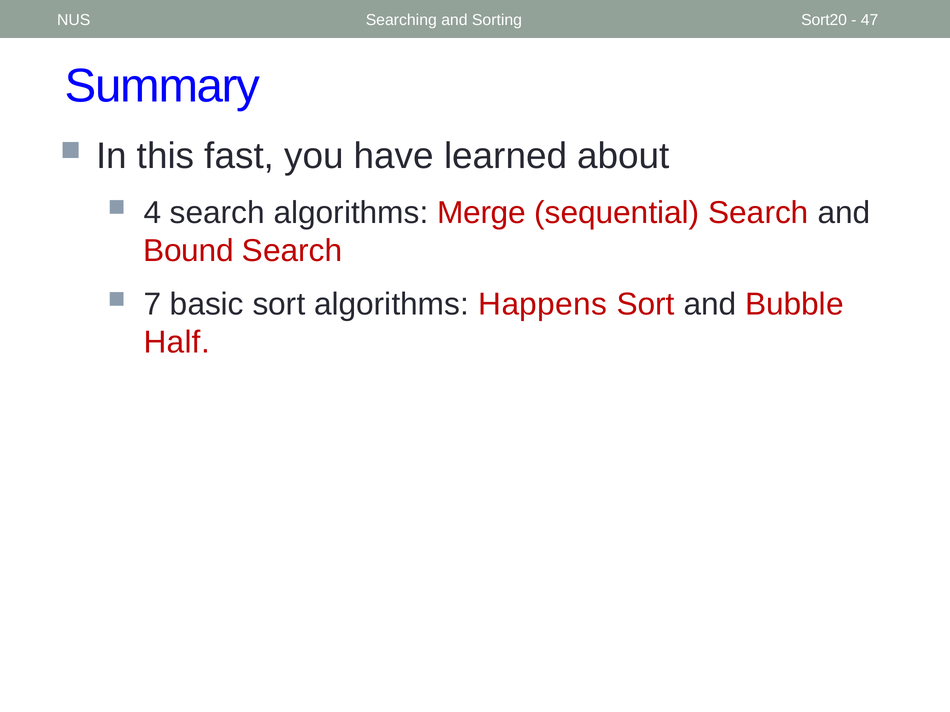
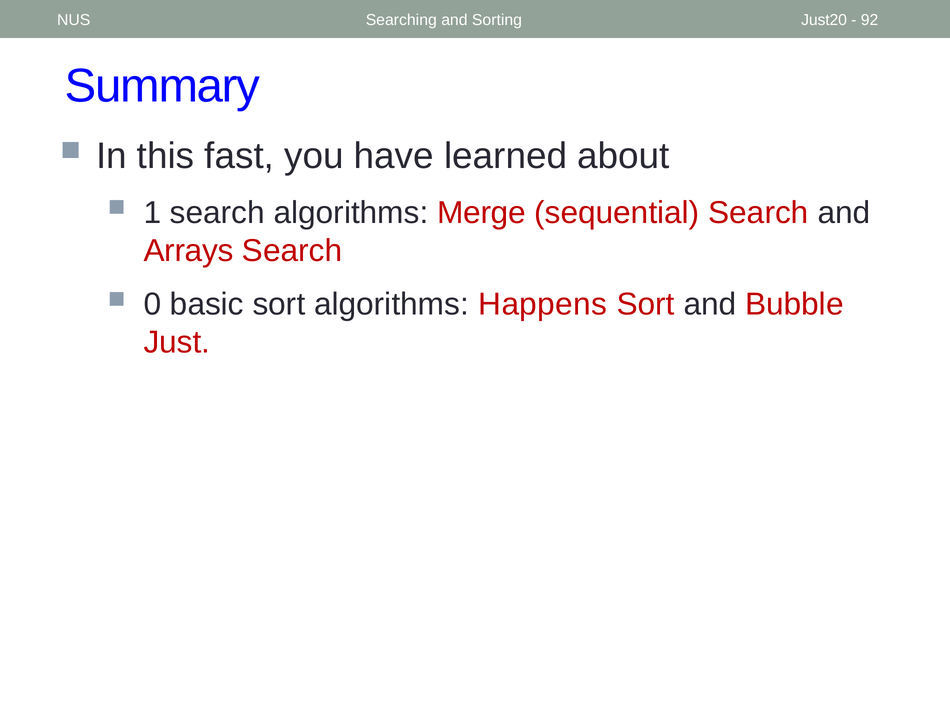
Sort20: Sort20 -> Just20
47: 47 -> 92
4: 4 -> 1
Bound: Bound -> Arrays
7: 7 -> 0
Half: Half -> Just
